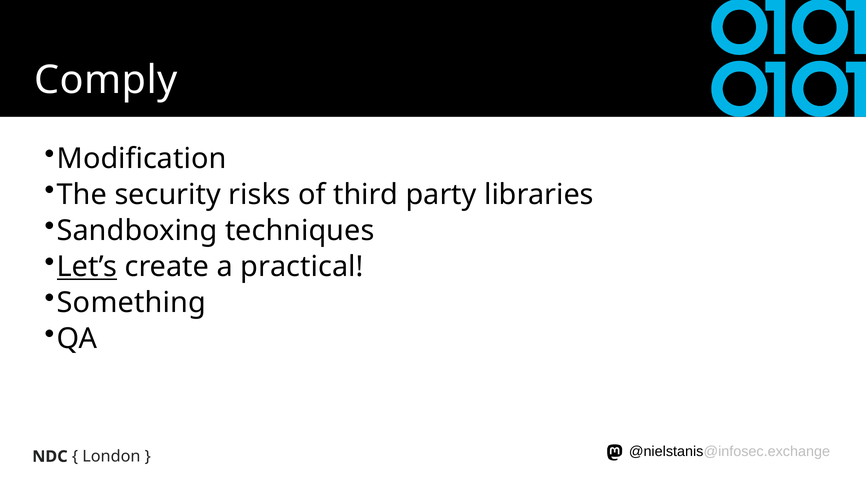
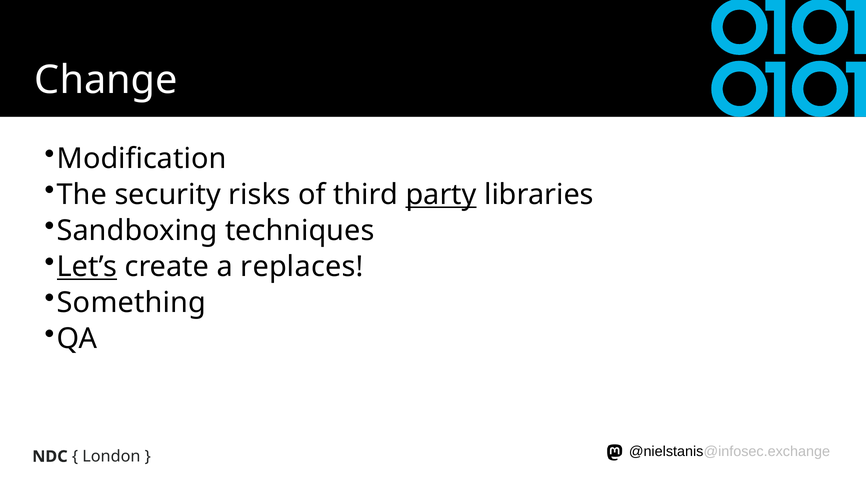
Comply: Comply -> Change
party underline: none -> present
practical: practical -> replaces
